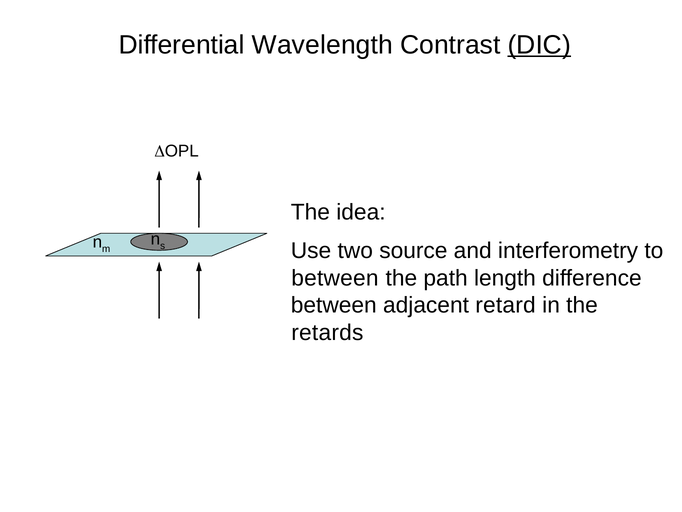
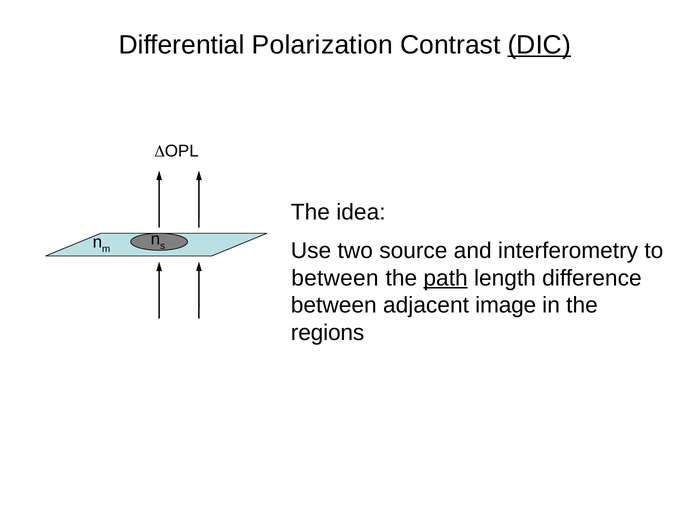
Wavelength: Wavelength -> Polarization
path underline: none -> present
retard: retard -> image
retards: retards -> regions
